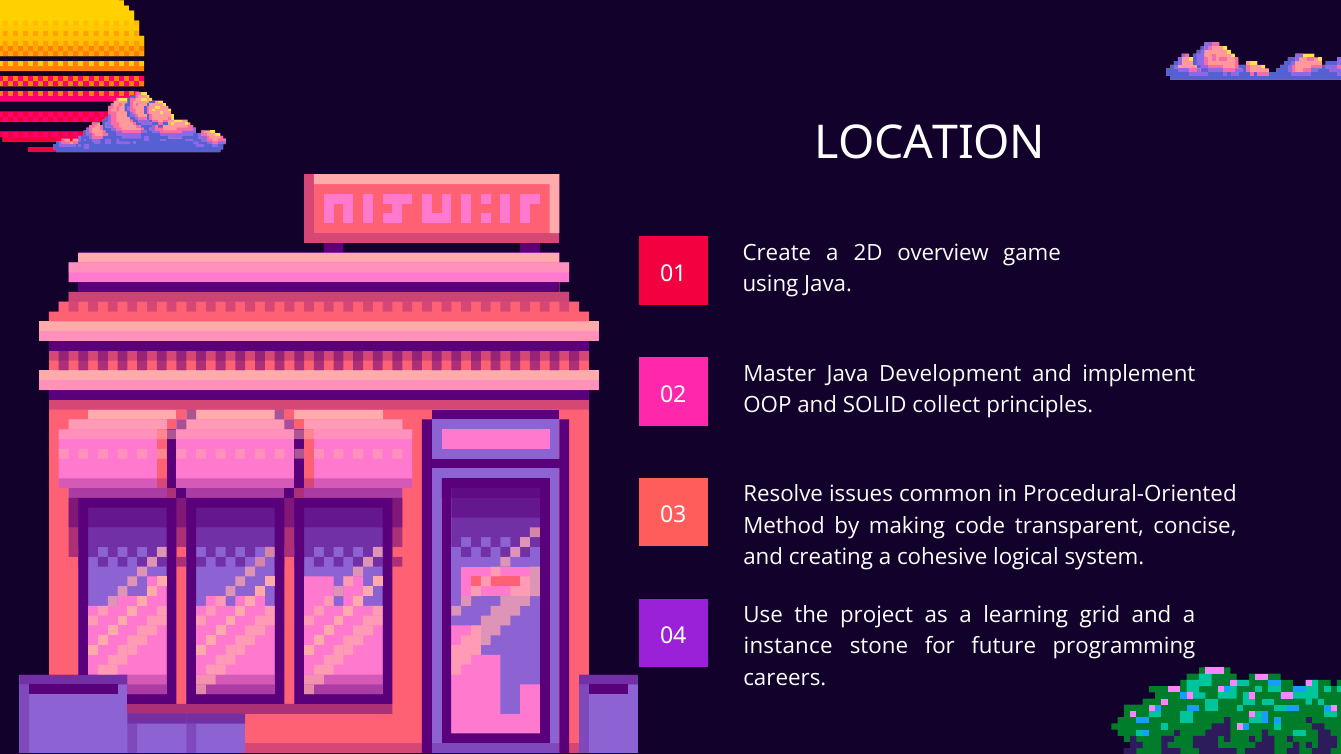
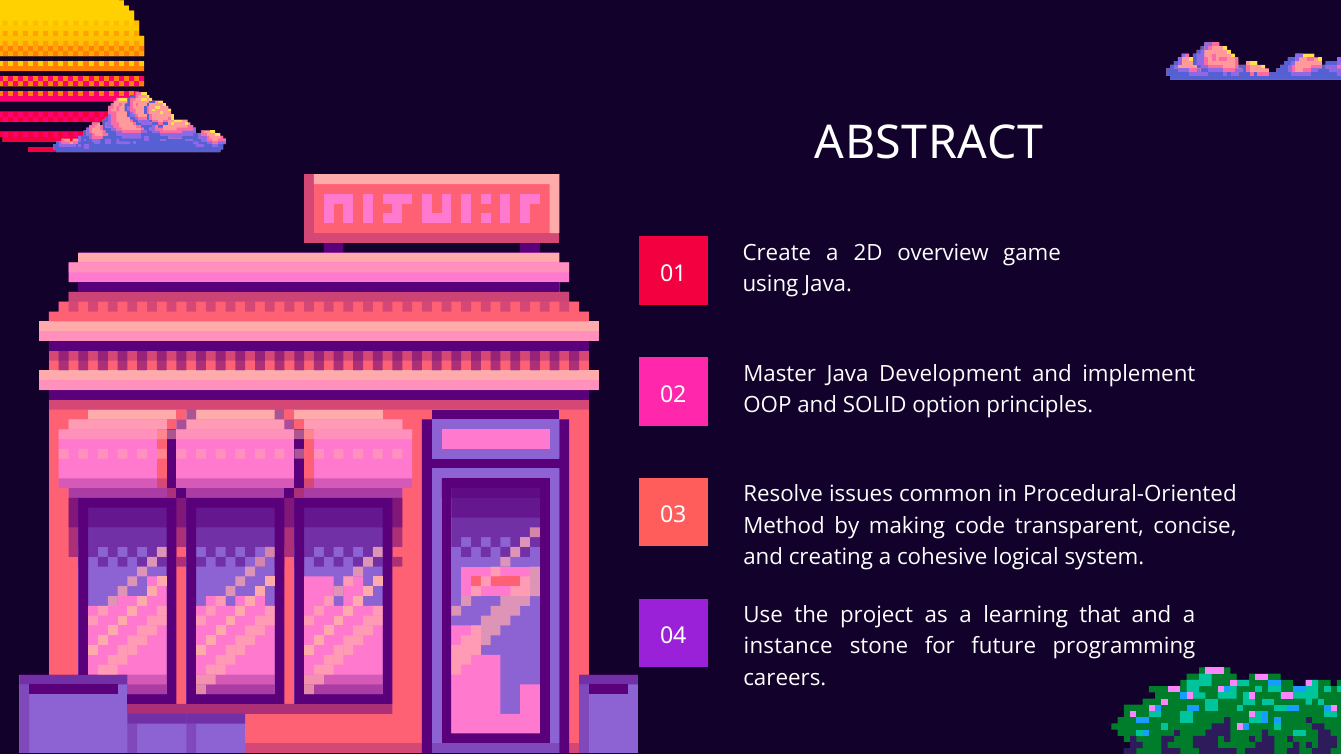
LOCATION: LOCATION -> ABSTRACT
collect: collect -> option
grid: grid -> that
